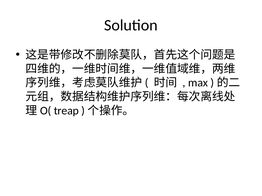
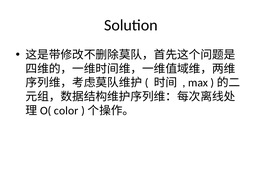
treap: treap -> color
